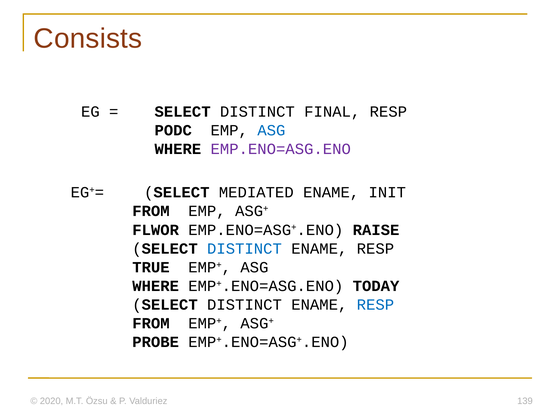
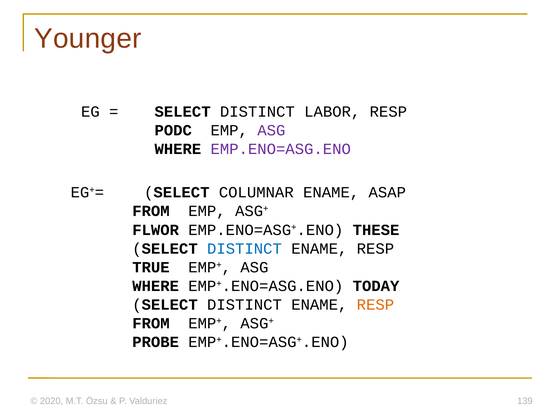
Consists: Consists -> Younger
FINAL: FINAL -> LABOR
ASG at (271, 130) colour: blue -> purple
MEDIATED: MEDIATED -> COLUMNAR
INIT: INIT -> ASAP
RAISE: RAISE -> THESE
RESP at (375, 305) colour: blue -> orange
